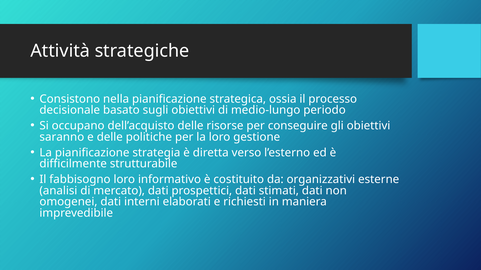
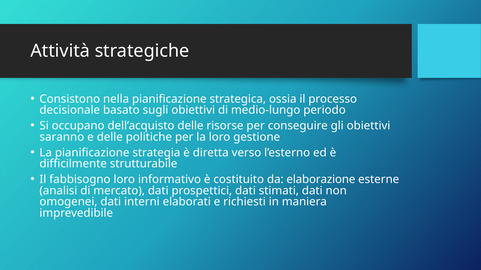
organizzativi: organizzativi -> elaborazione
